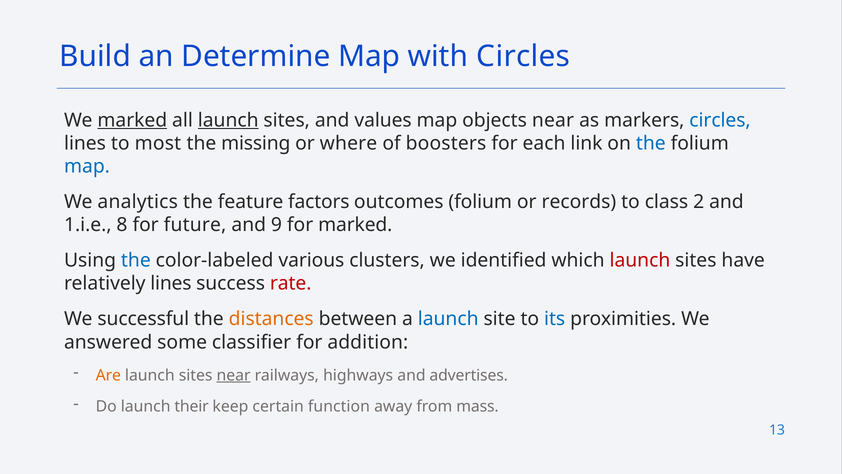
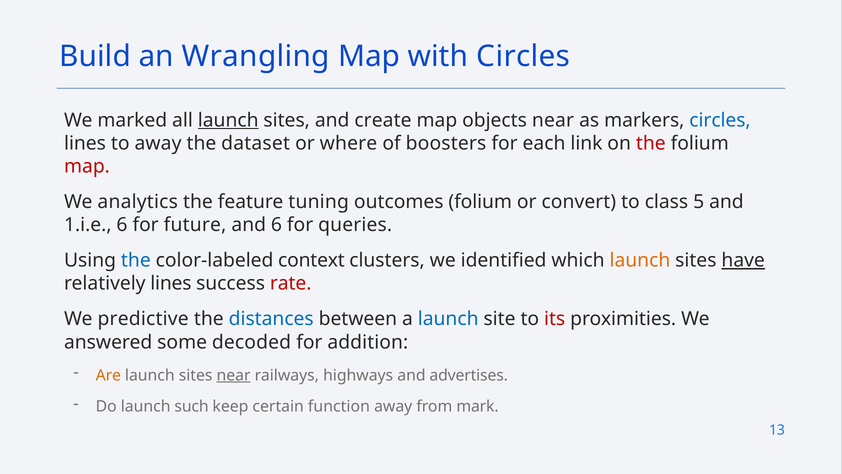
Determine: Determine -> Wrangling
marked at (132, 120) underline: present -> none
values: values -> create
to most: most -> away
missing: missing -> dataset
the at (651, 143) colour: blue -> red
map at (87, 166) colour: blue -> red
factors: factors -> tuning
records: records -> convert
2: 2 -> 5
1.i.e 8: 8 -> 6
and 9: 9 -> 6
for marked: marked -> queries
various: various -> context
launch at (640, 260) colour: red -> orange
have underline: none -> present
successful: successful -> predictive
distances colour: orange -> blue
its colour: blue -> red
classifier: classifier -> decoded
their: their -> such
mass: mass -> mark
